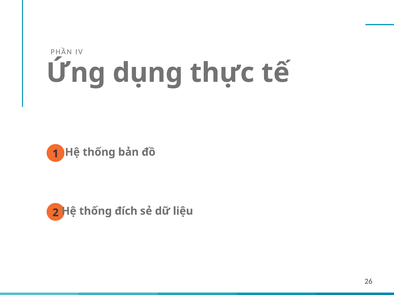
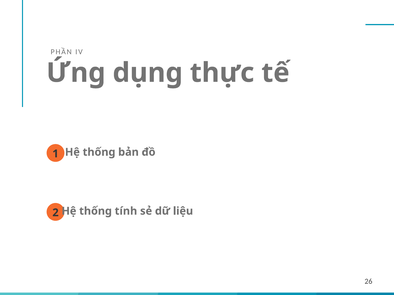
đích: đích -> tính
